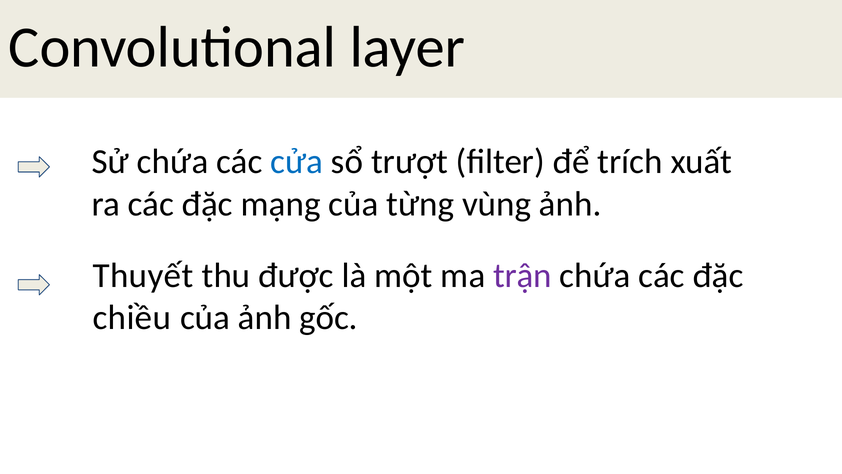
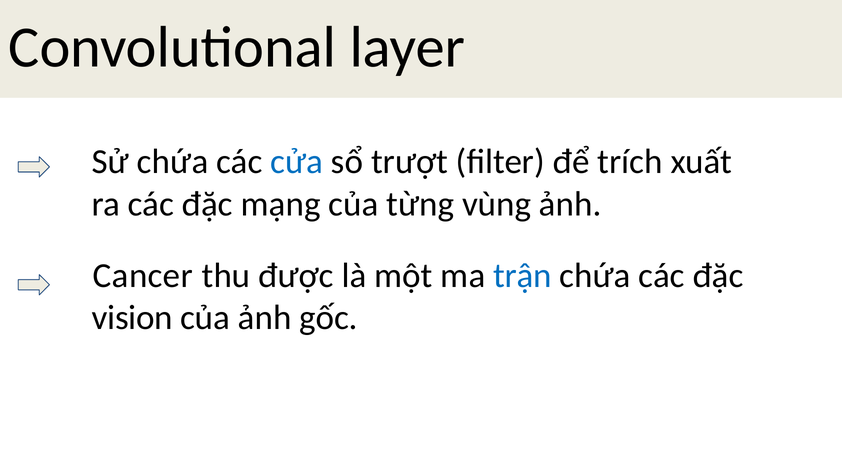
Thuyết: Thuyết -> Cancer
trận colour: purple -> blue
chiều: chiều -> vision
